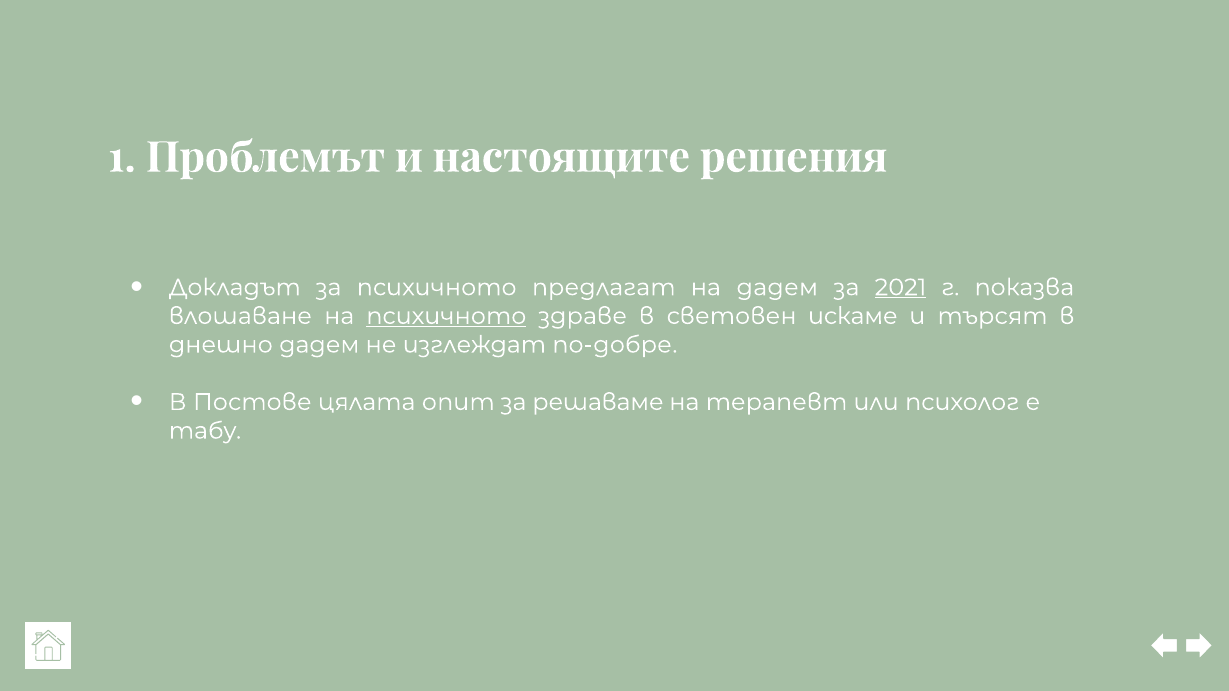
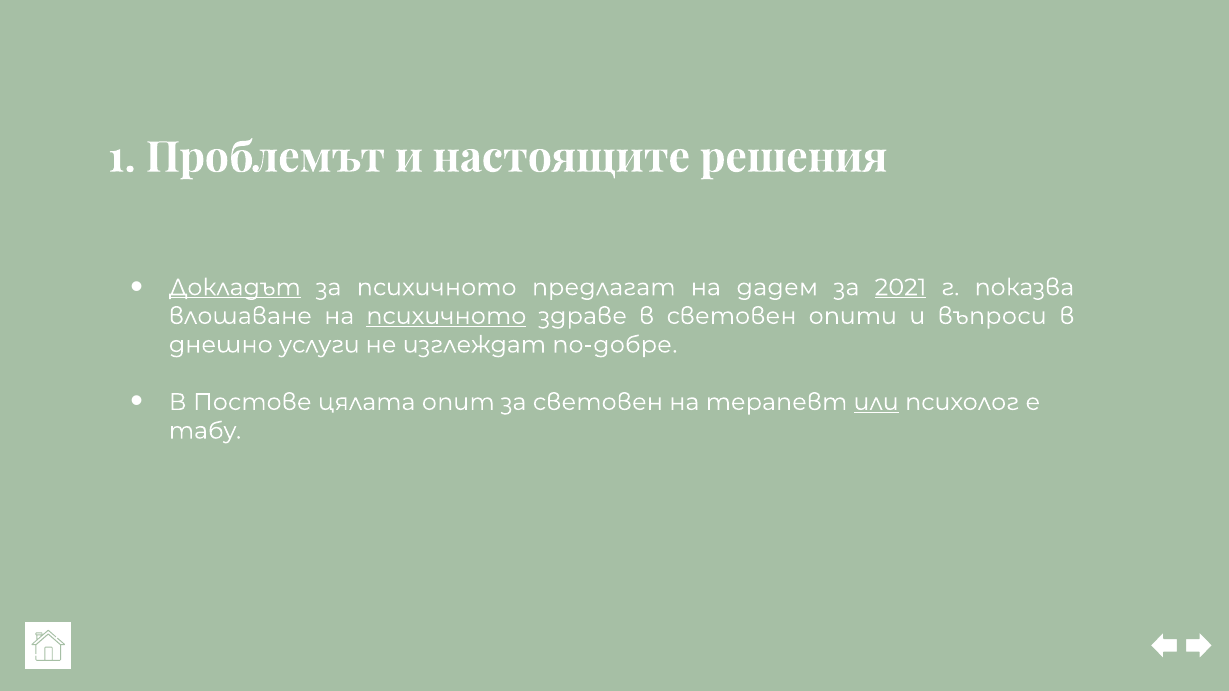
Докладът underline: none -> present
искаме: искаме -> опити
търсят: търсят -> въпроси
днешно дадем: дадем -> услуги
за решаваме: решаваме -> световен
или underline: none -> present
